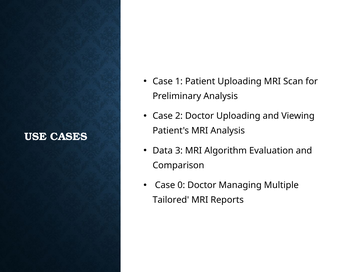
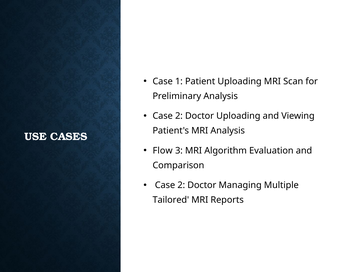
Data: Data -> Flow
0 at (181, 185): 0 -> 2
